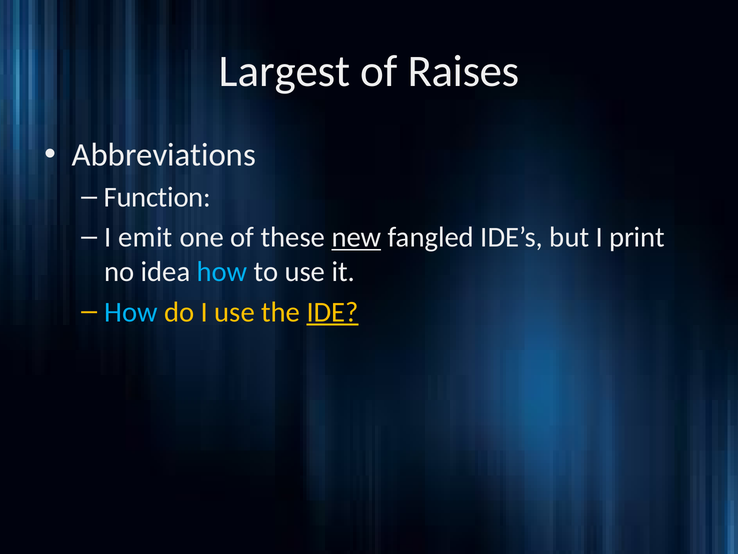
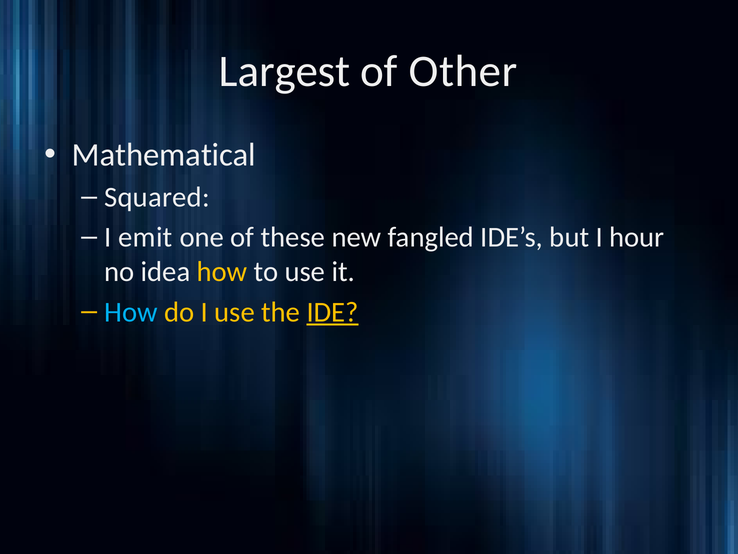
Raises: Raises -> Other
Abbreviations: Abbreviations -> Mathematical
Function: Function -> Squared
new underline: present -> none
print: print -> hour
how at (222, 272) colour: light blue -> yellow
